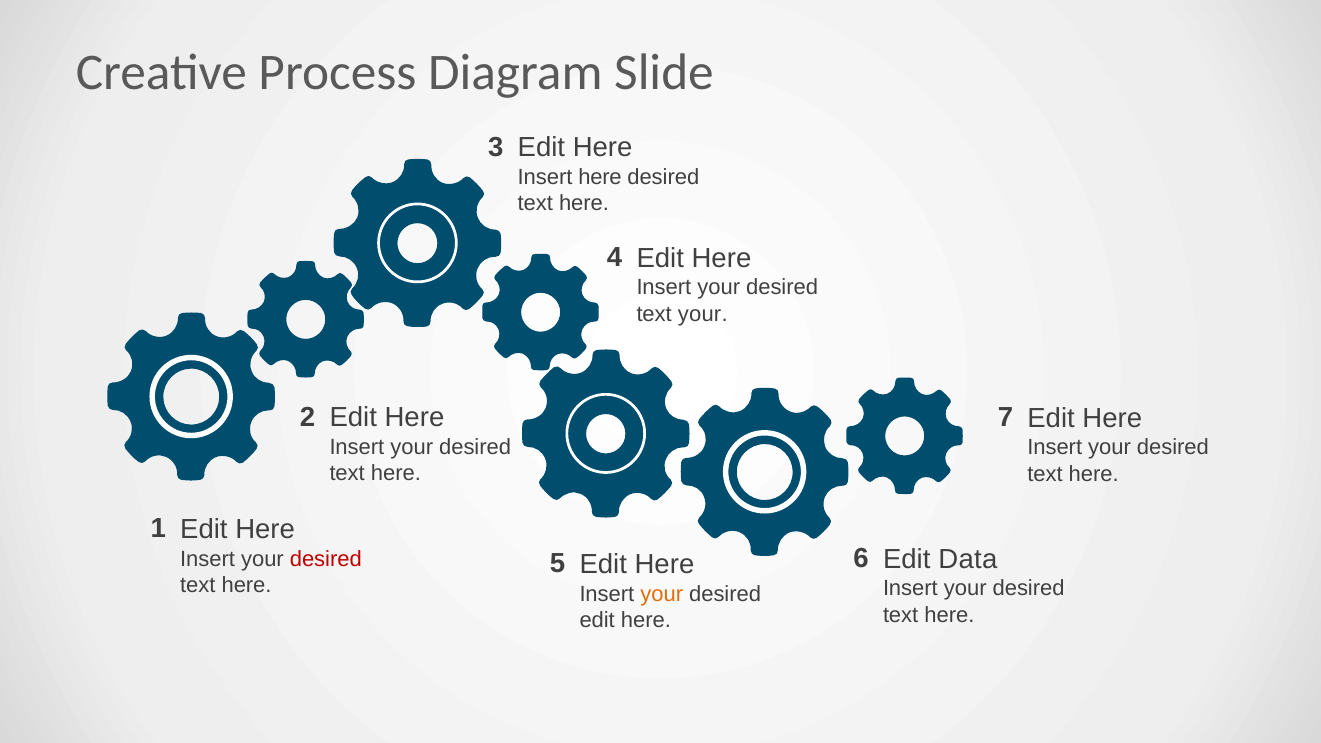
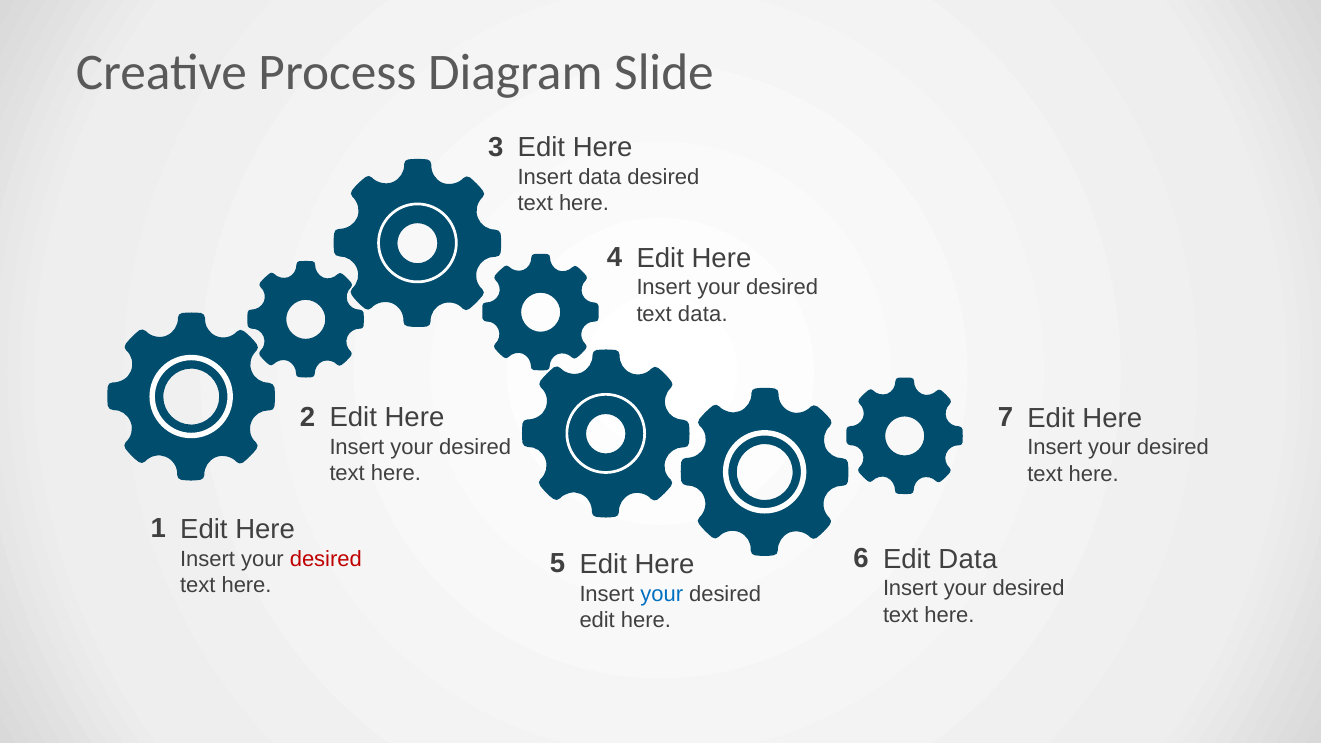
Insert here: here -> data
text your: your -> data
your at (662, 594) colour: orange -> blue
